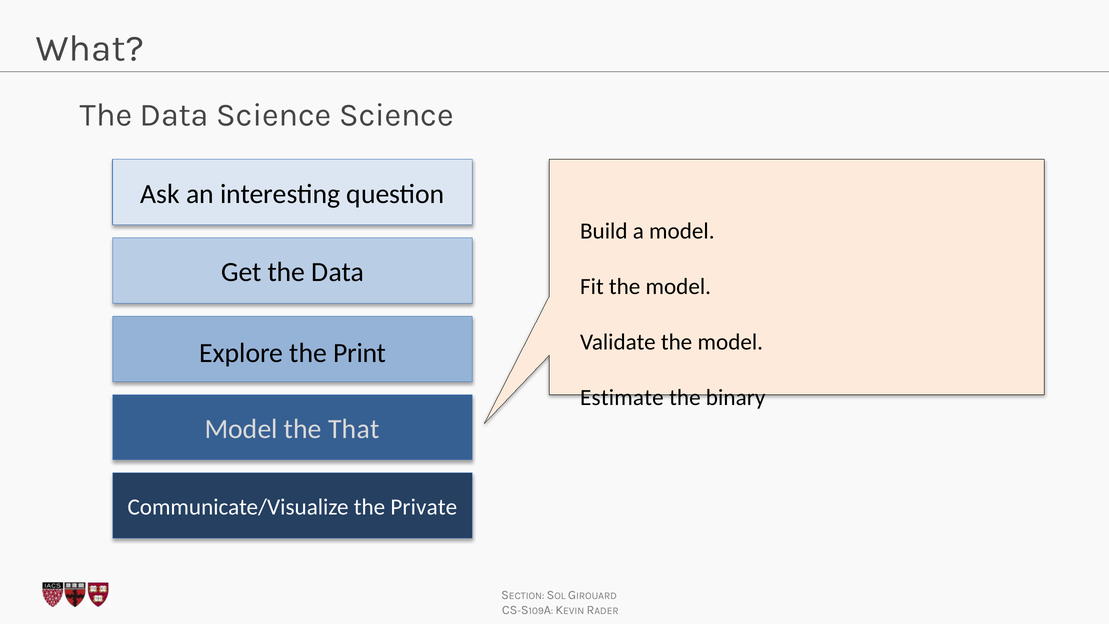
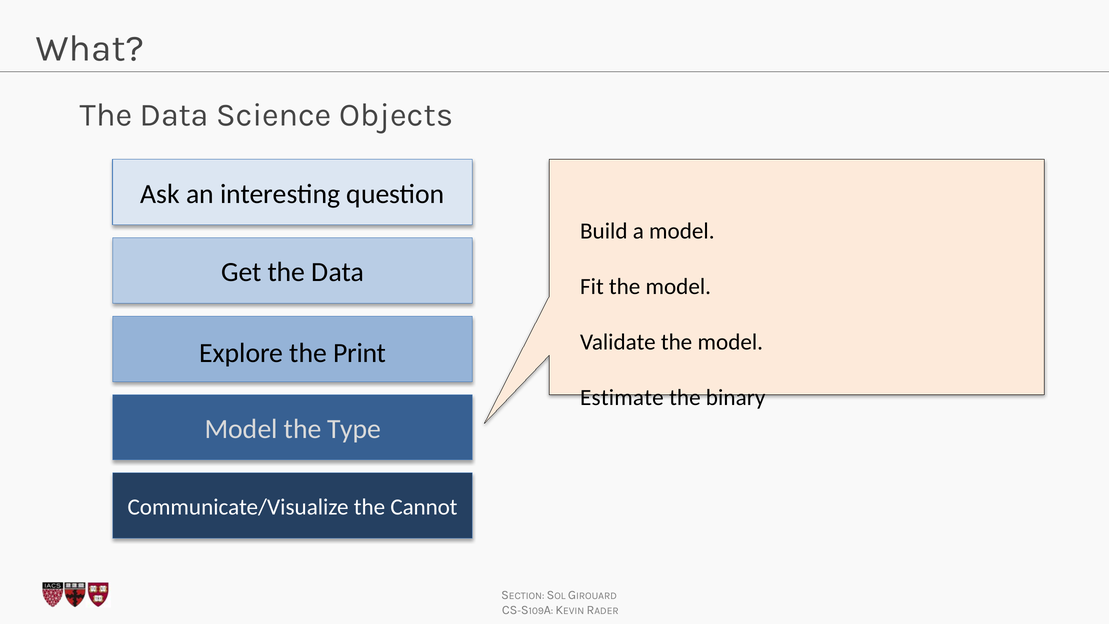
Science Science: Science -> Objects
That: That -> Type
Private: Private -> Cannot
